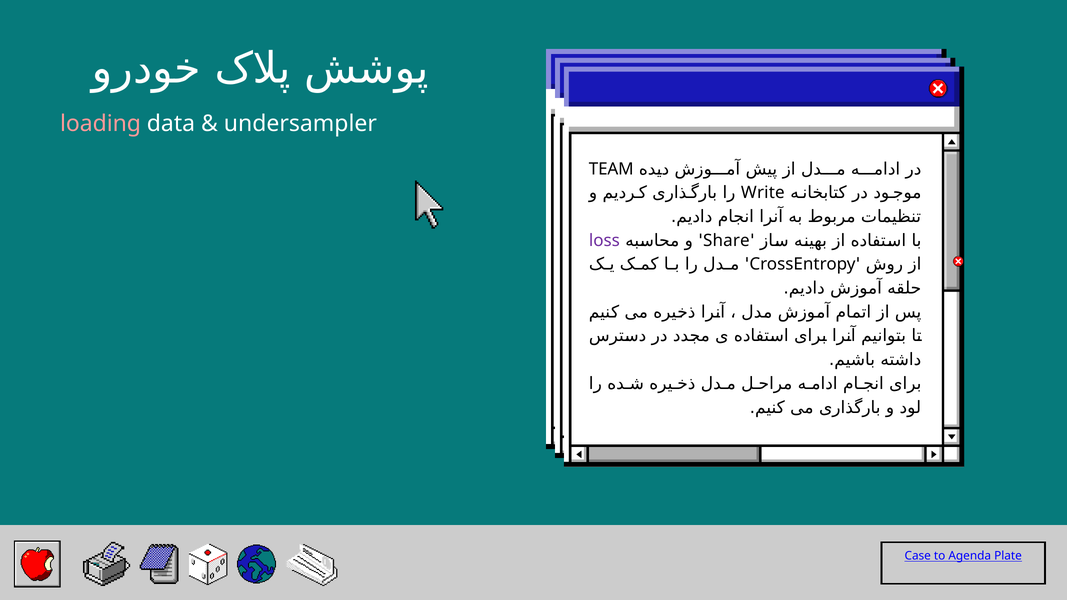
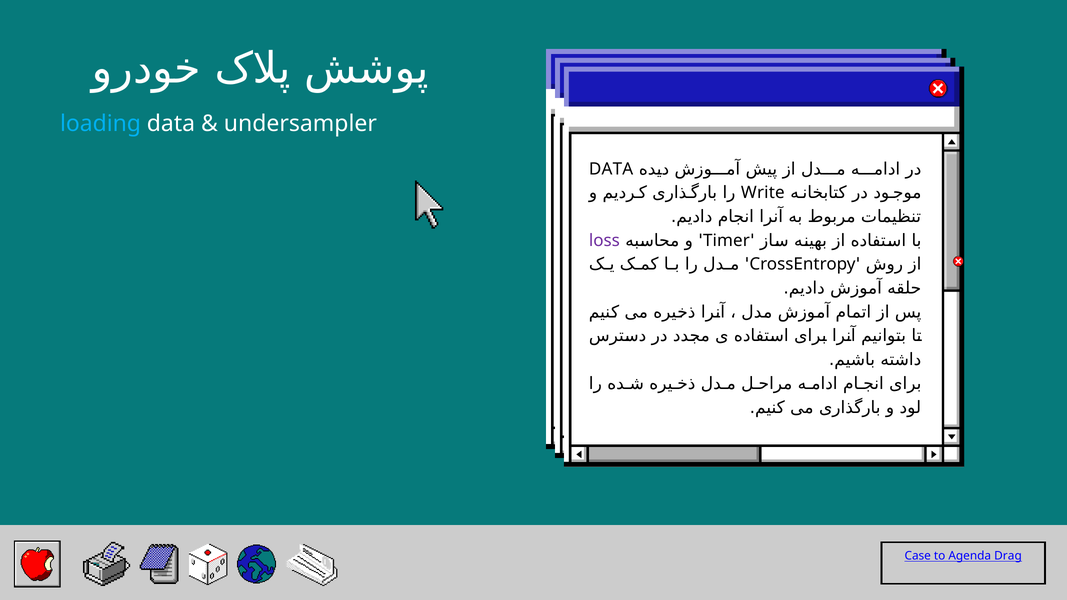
loading colour: pink -> light blue
TEAM at (611, 169): TEAM -> DATA
Share: Share -> Timer
Plate: Plate -> Drag
